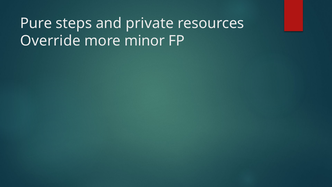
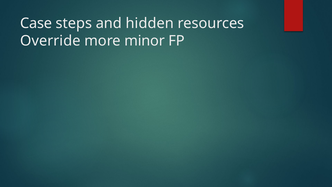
Pure: Pure -> Case
private: private -> hidden
